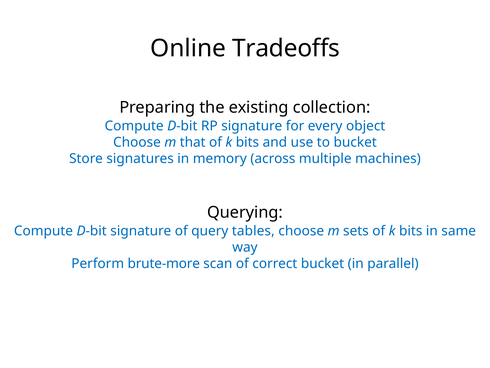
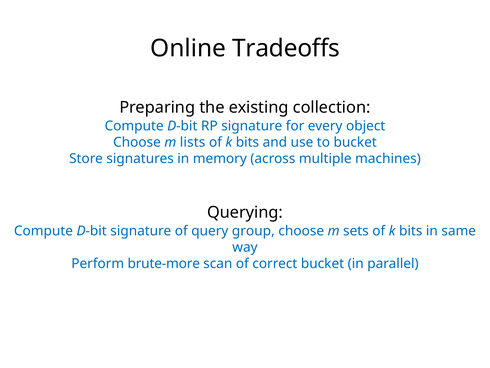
that: that -> lists
tables: tables -> group
